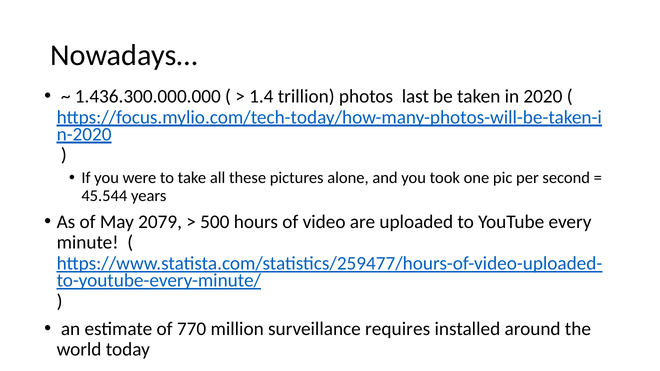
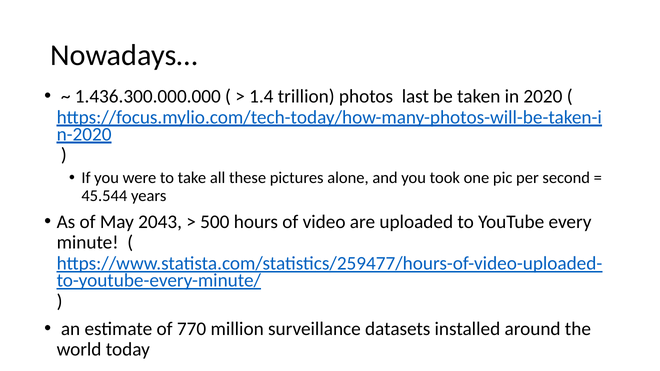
2079: 2079 -> 2043
requires: requires -> datasets
